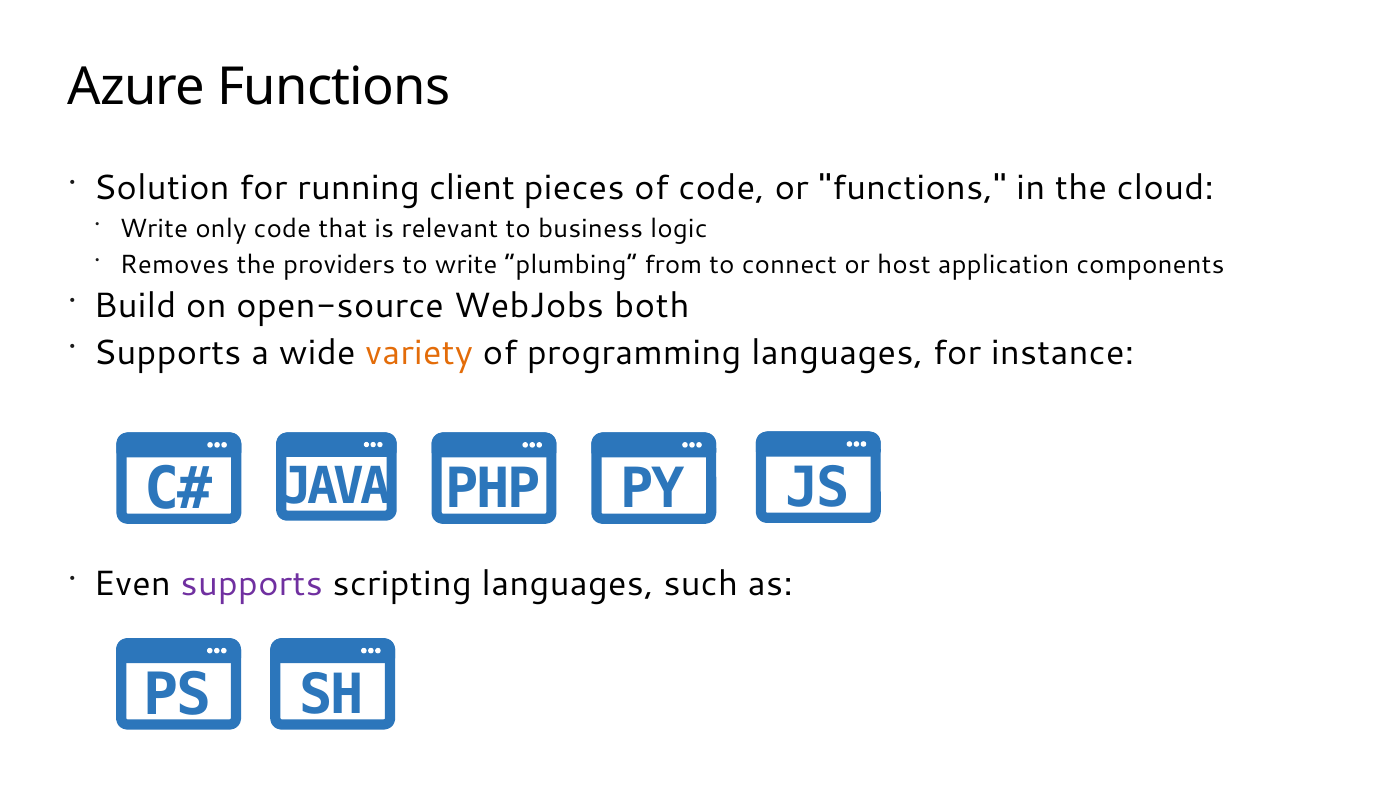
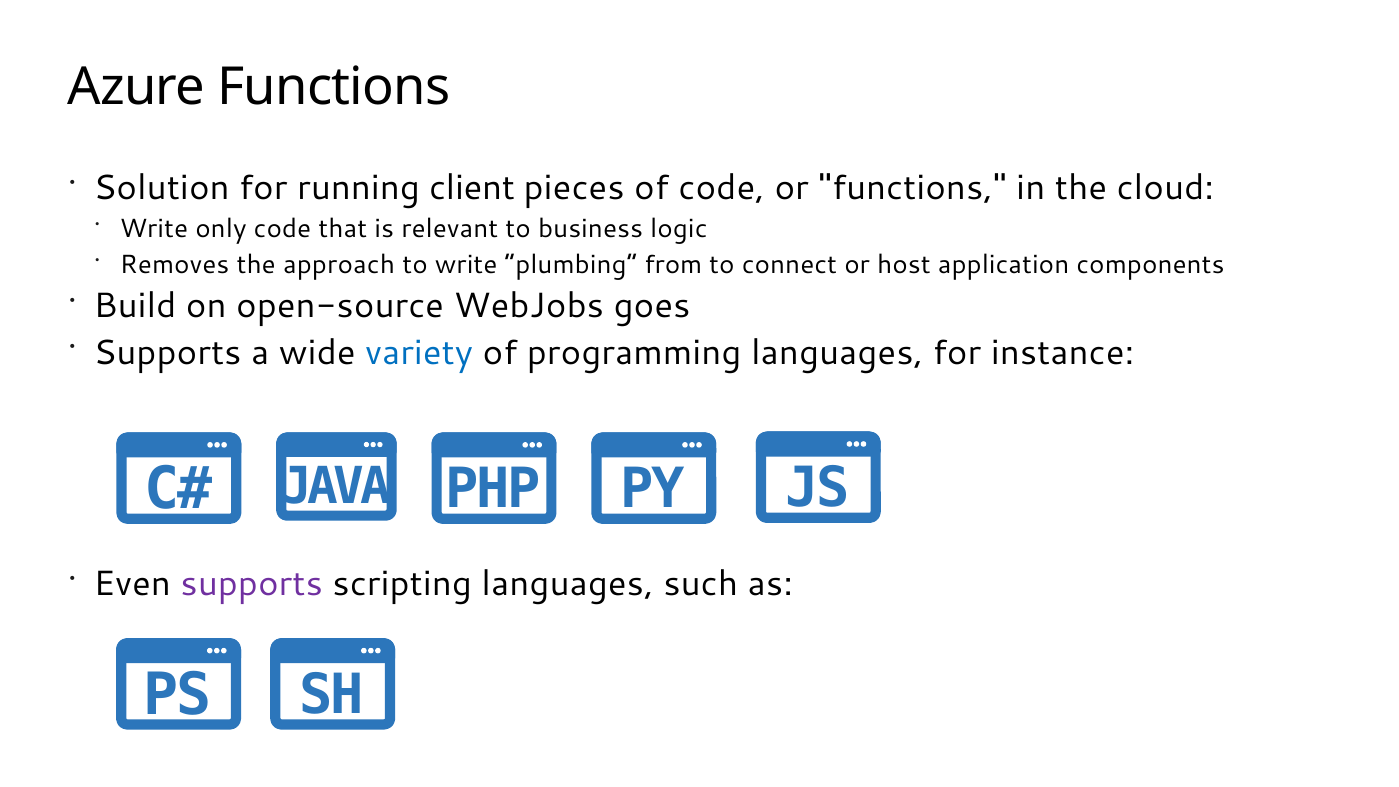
providers: providers -> approach
both: both -> goes
variety colour: orange -> blue
